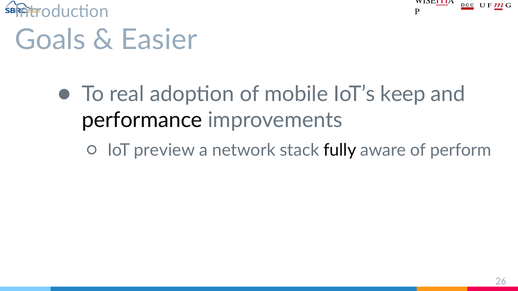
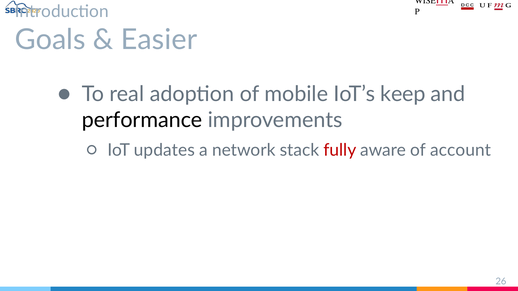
preview: preview -> updates
fully colour: black -> red
perform: perform -> account
